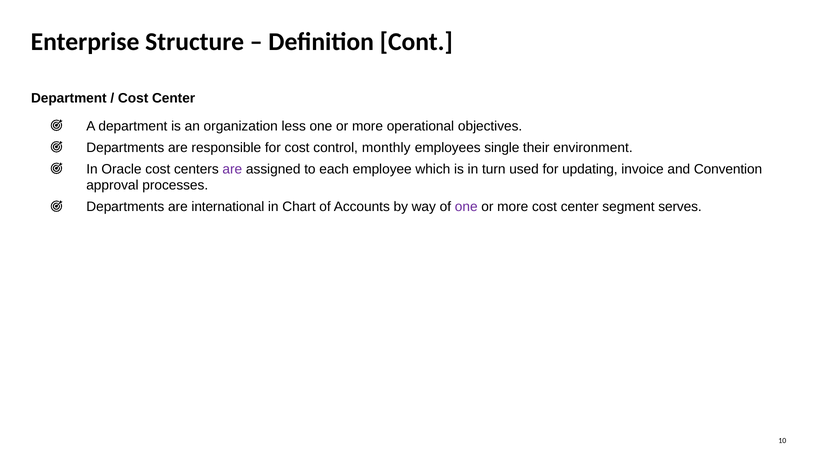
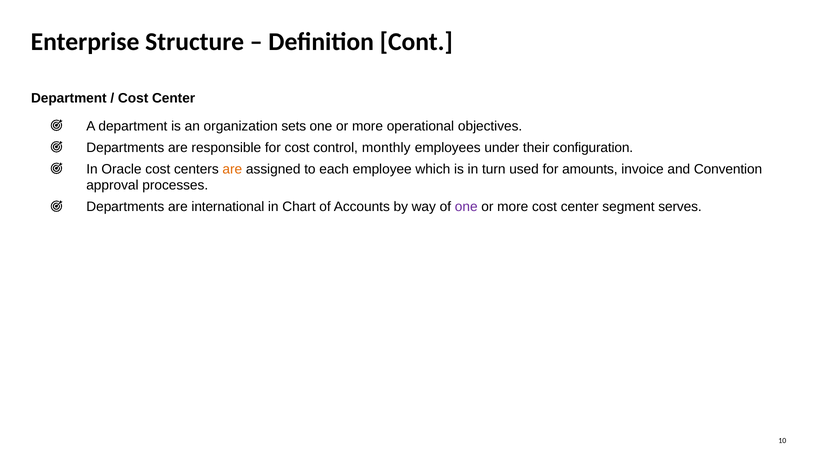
less: less -> sets
single: single -> under
environment: environment -> configuration
are at (232, 169) colour: purple -> orange
updating: updating -> amounts
